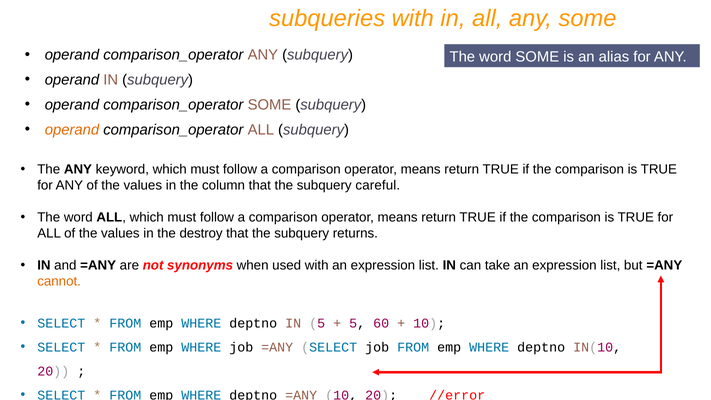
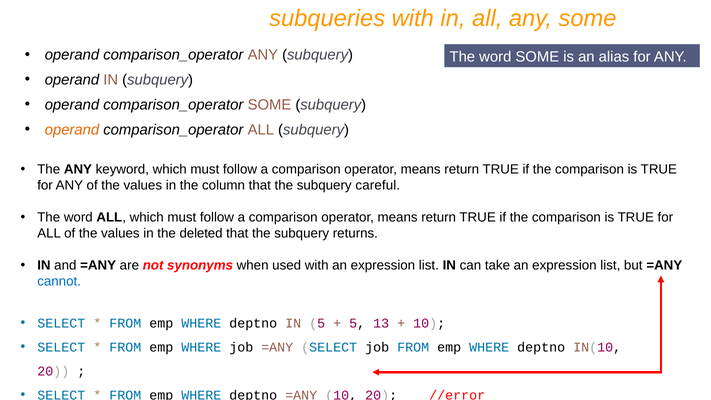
destroy: destroy -> deleted
cannot colour: orange -> blue
60: 60 -> 13
